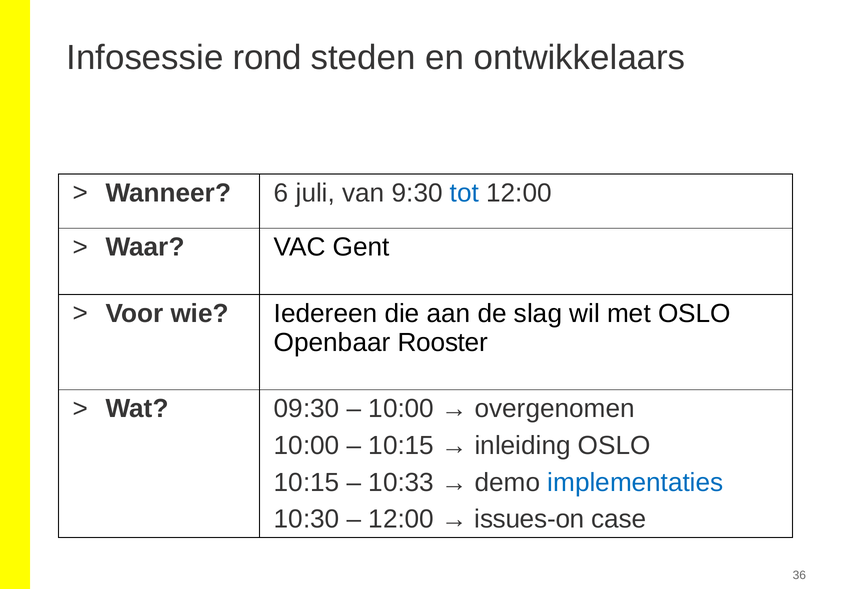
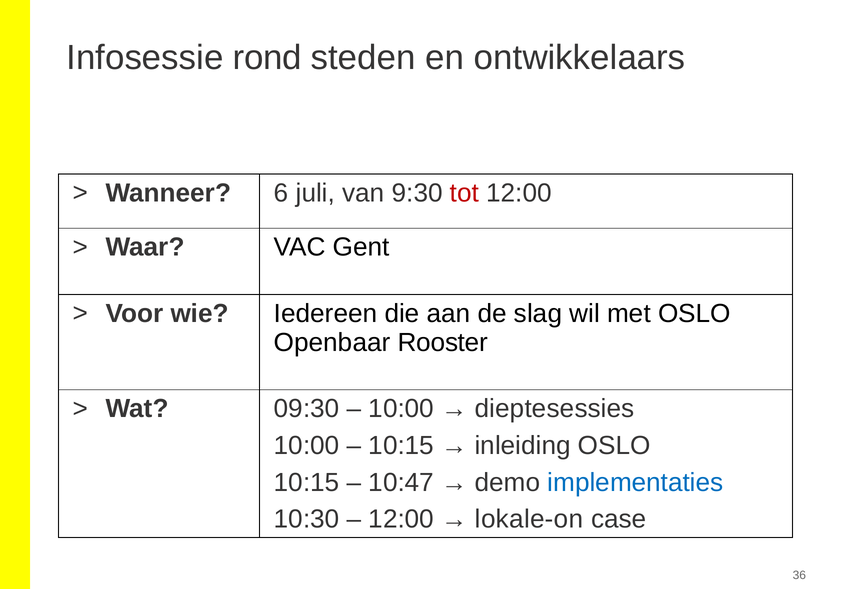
tot colour: blue -> red
overgenomen: overgenomen -> dieptesessies
10:33: 10:33 -> 10:47
issues-on: issues-on -> lokale-on
